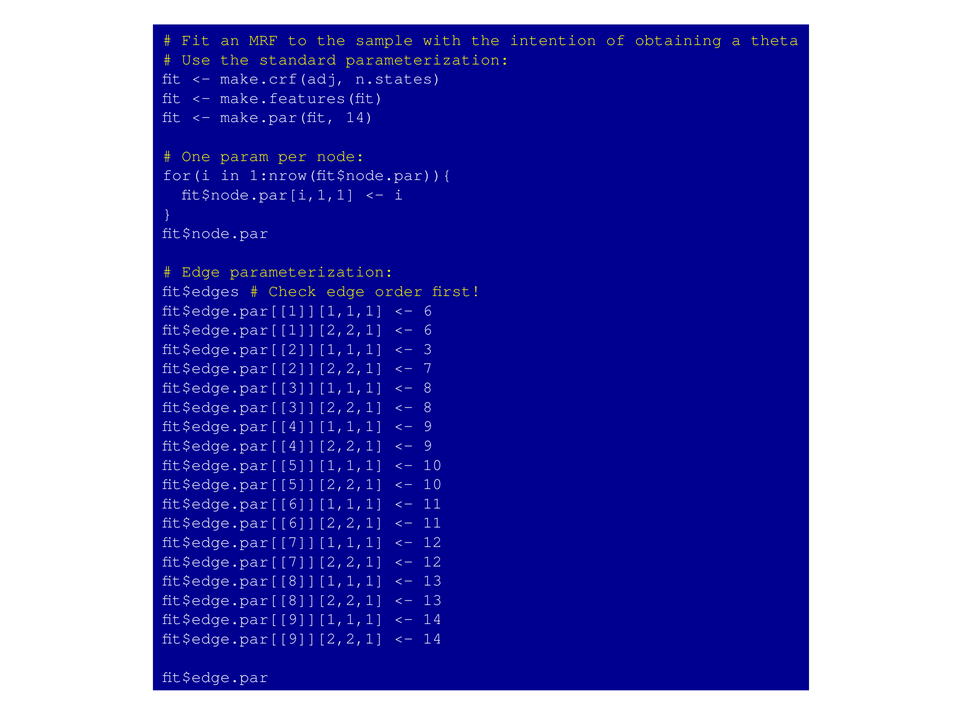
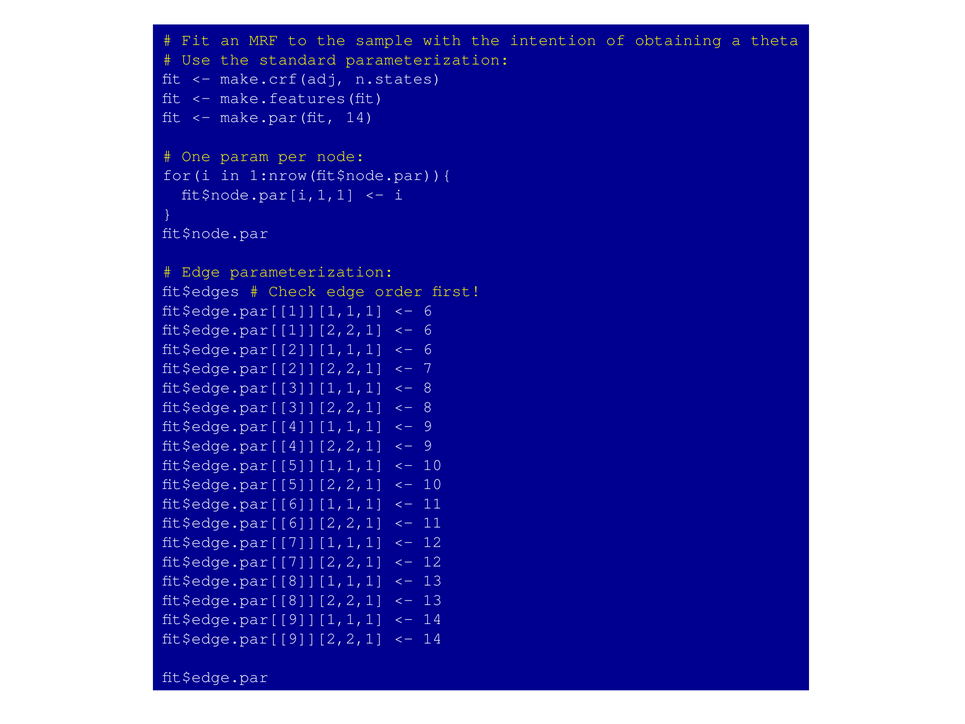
3 at (428, 349): 3 -> 6
